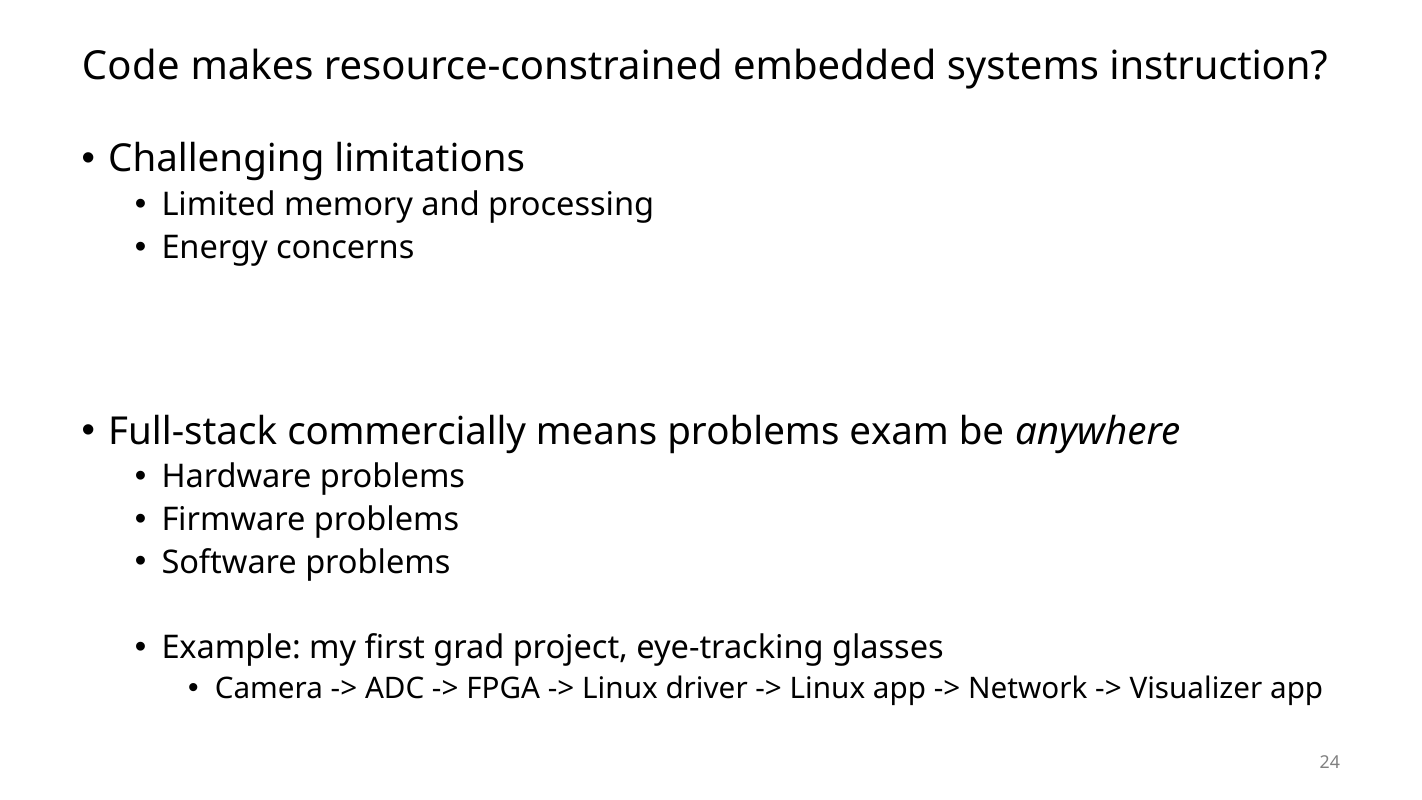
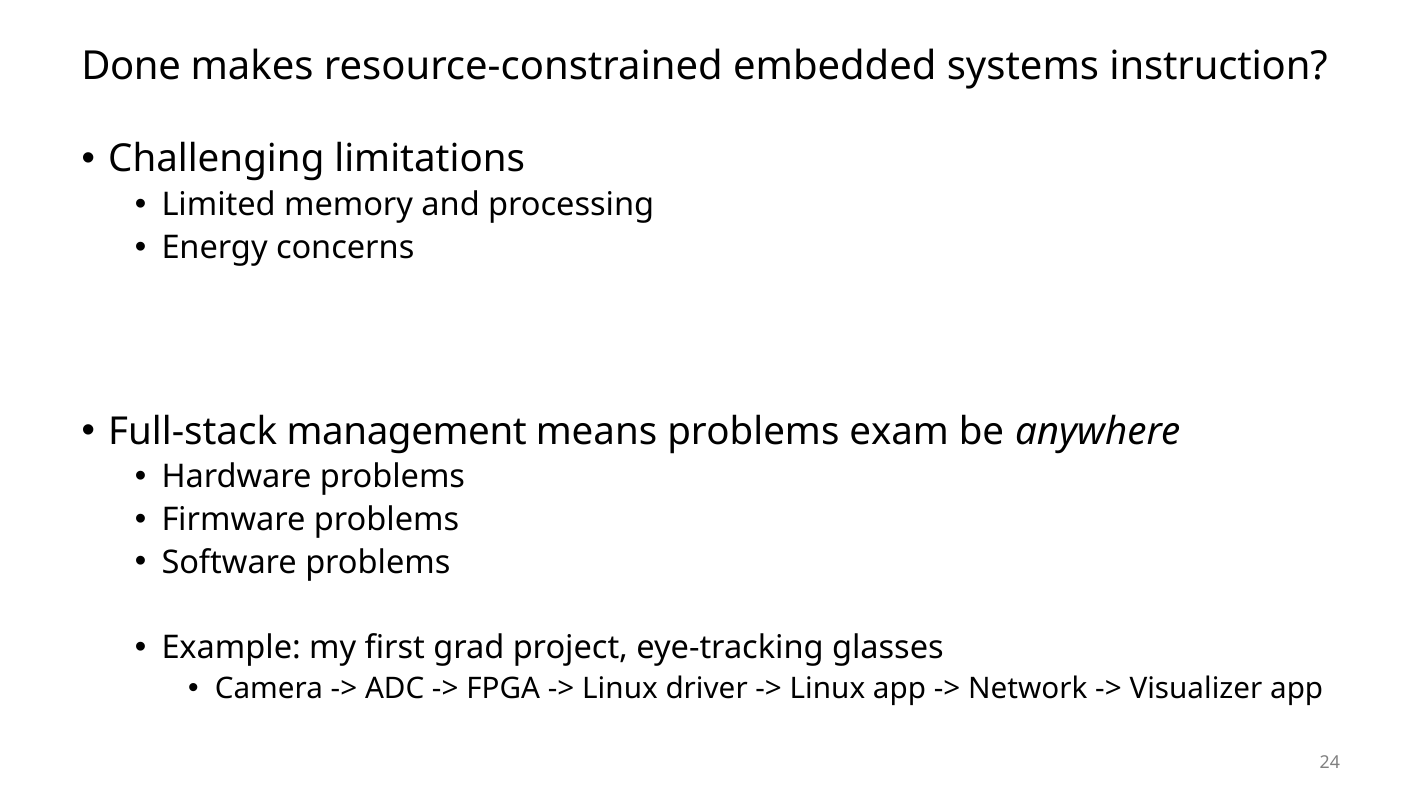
Code: Code -> Done
commercially: commercially -> management
